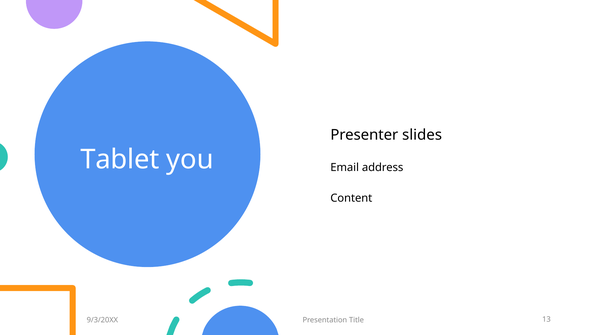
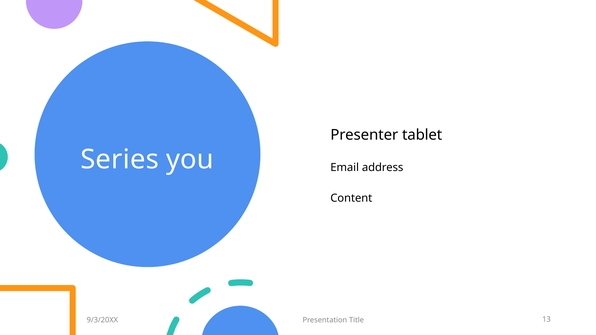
slides: slides -> tablet
Tablet: Tablet -> Series
